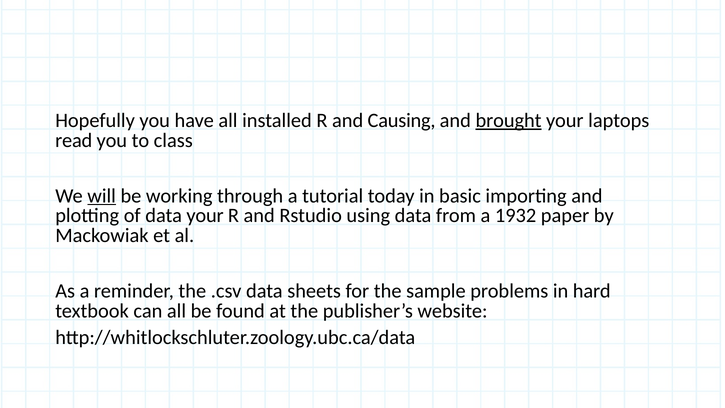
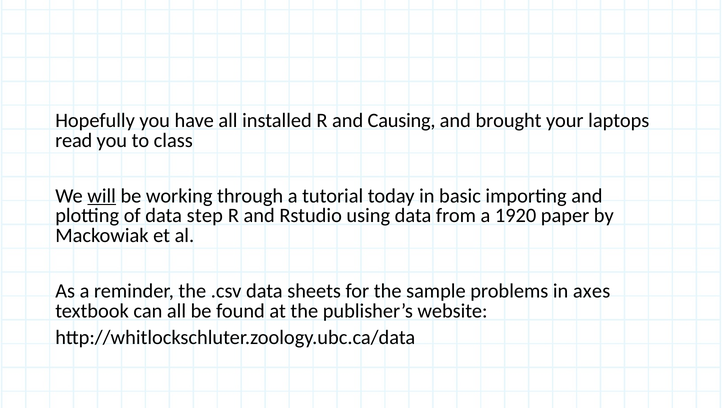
brought underline: present -> none
data your: your -> step
1932: 1932 -> 1920
hard: hard -> axes
